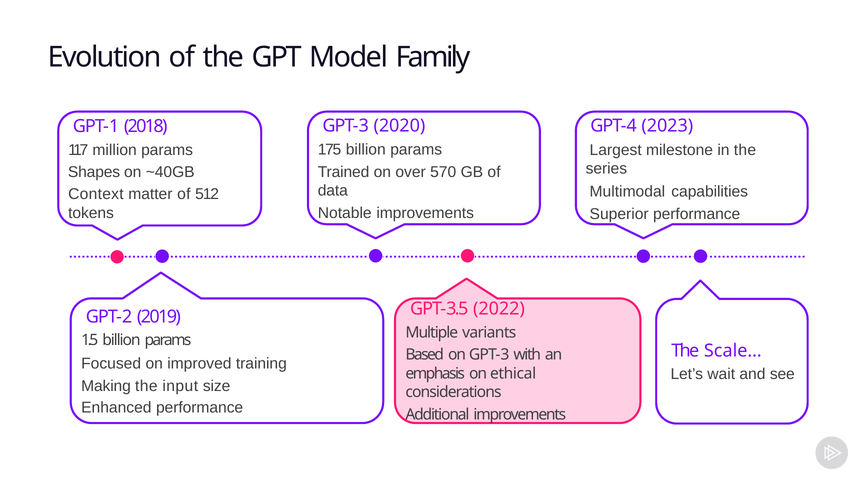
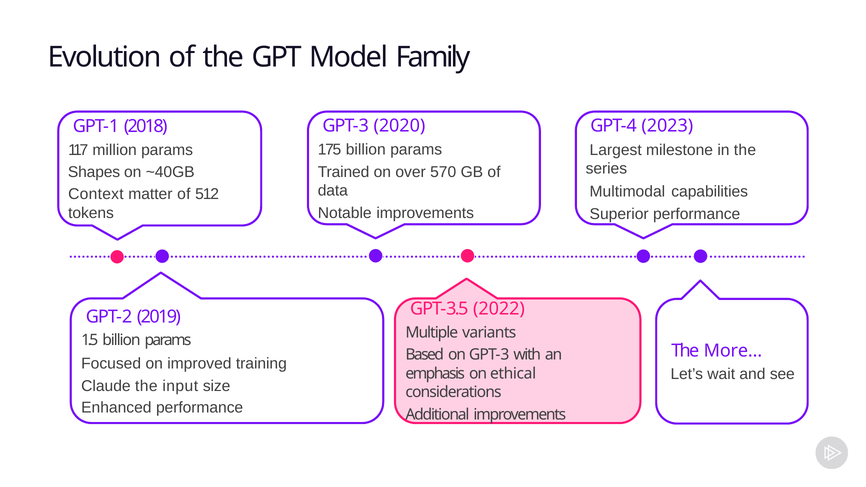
Scale…: Scale… -> More…
Making: Making -> Claude
